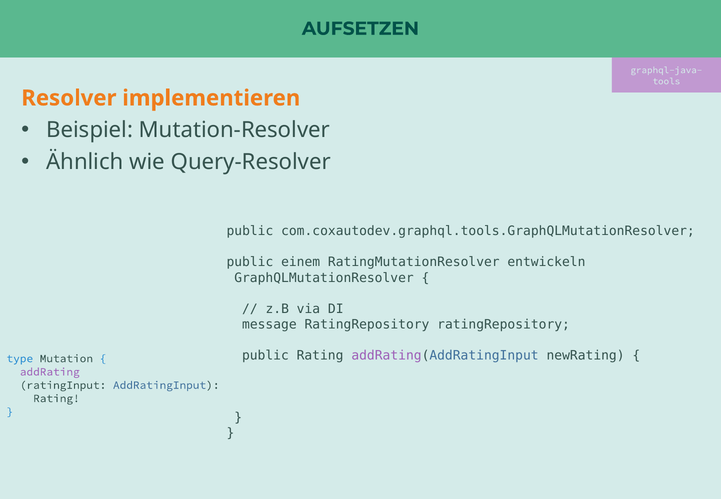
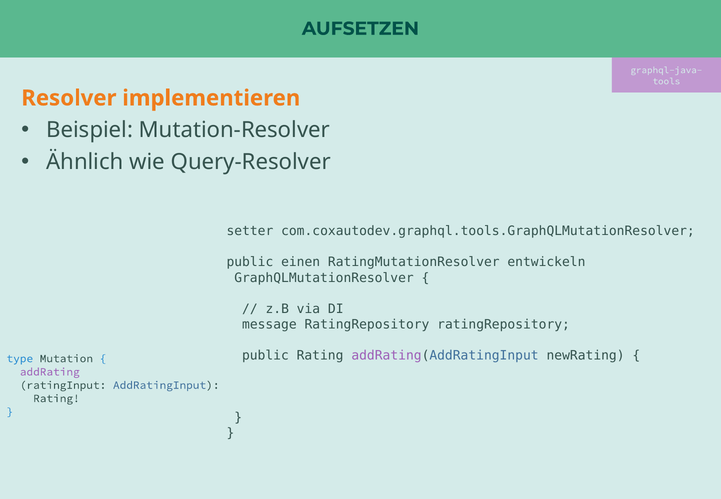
public at (250, 231): public -> setter
einem: einem -> einen
